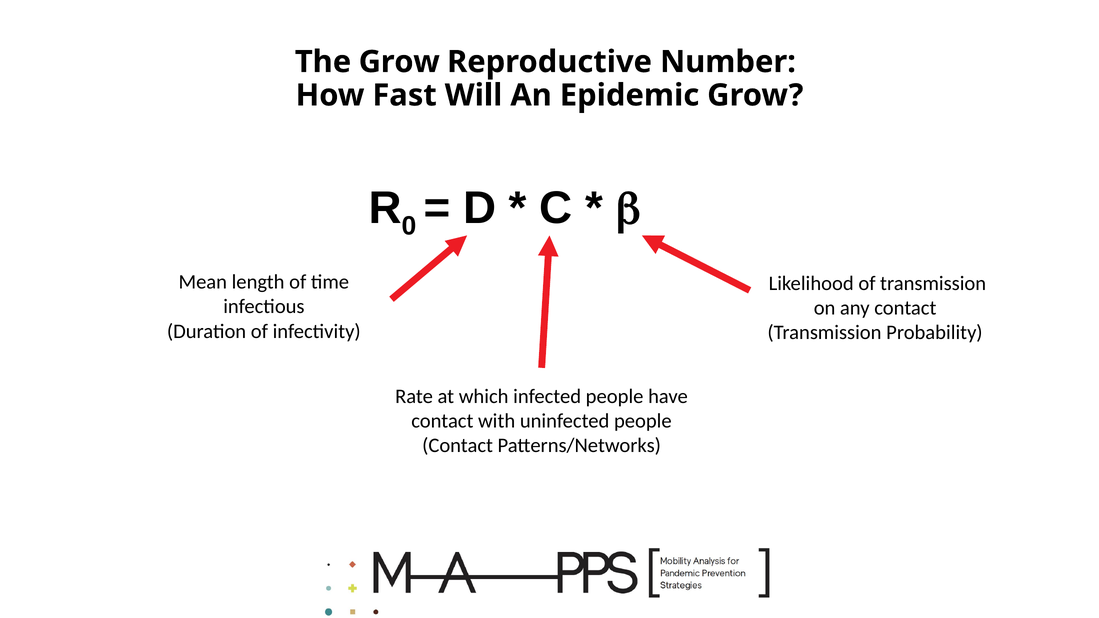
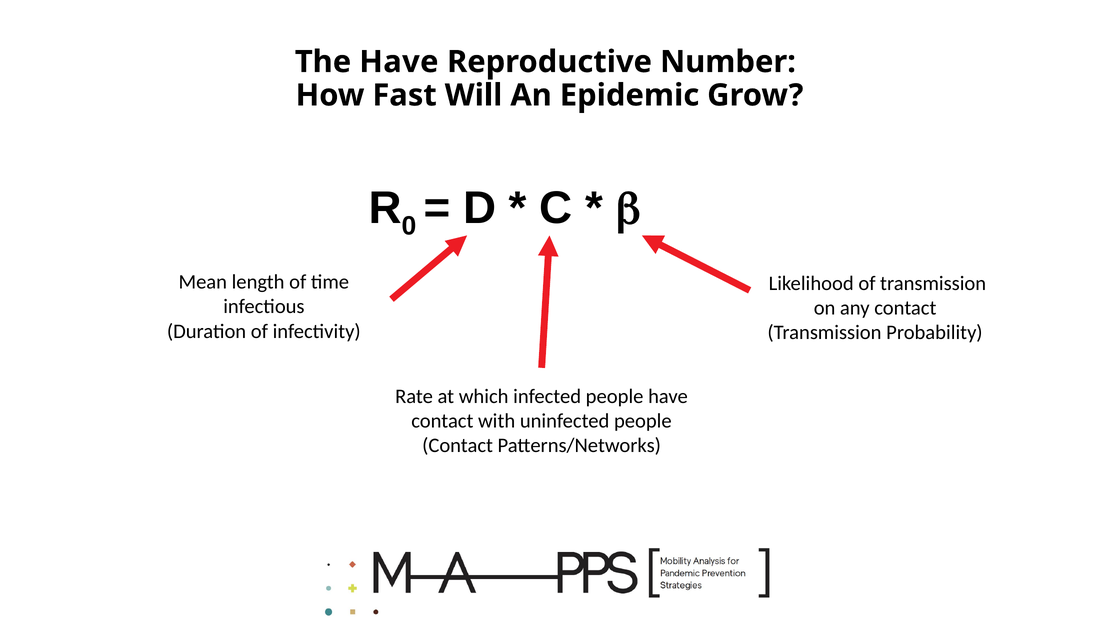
The Grow: Grow -> Have
